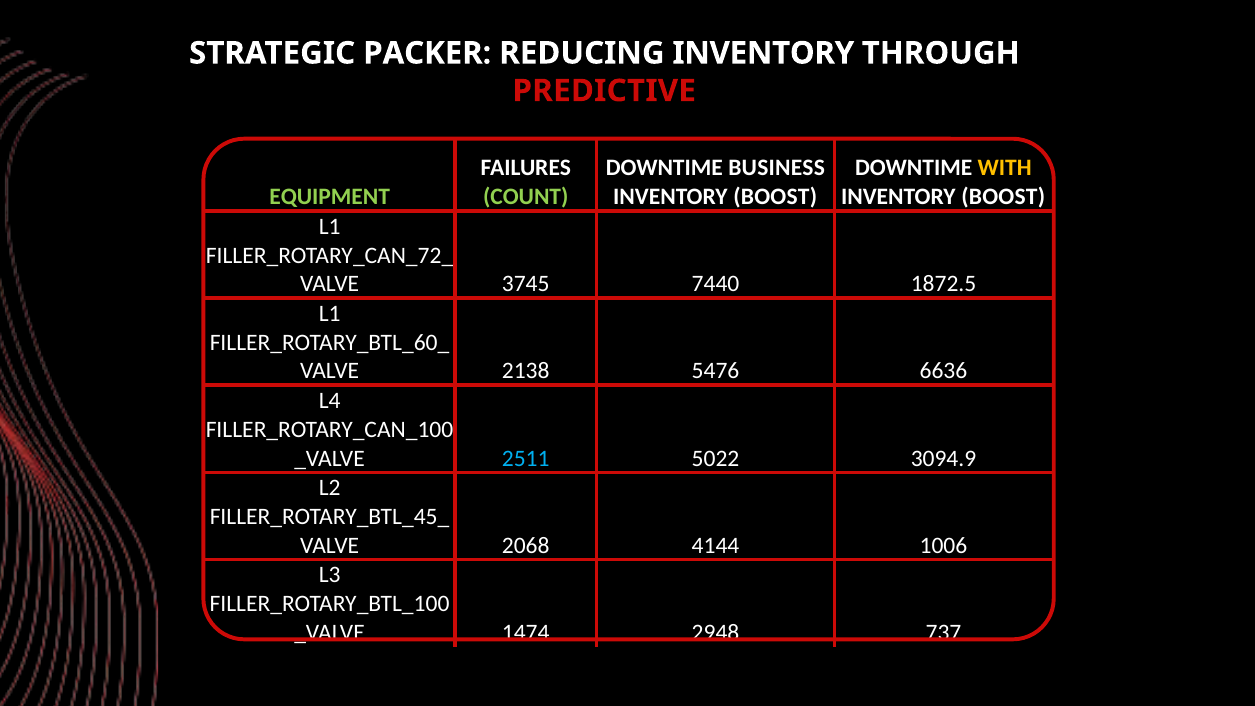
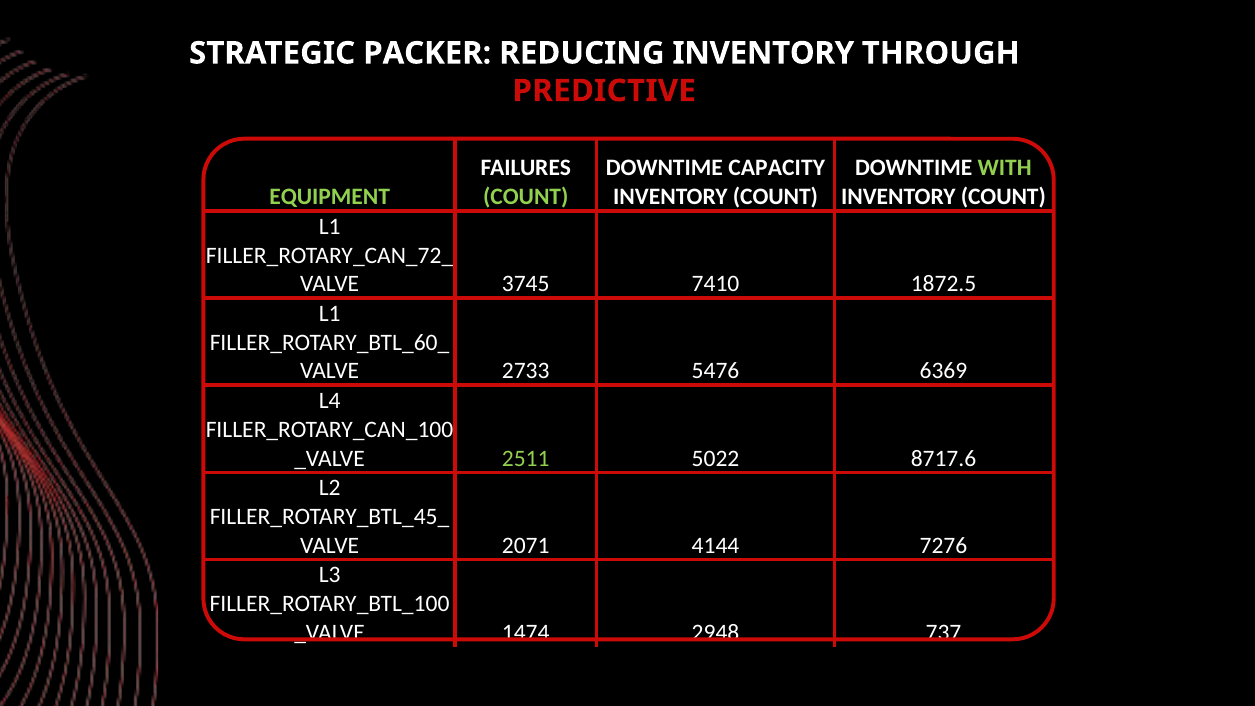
BUSINESS: BUSINESS -> CAPACITY
WITH colour: yellow -> light green
BOOST at (775, 197): BOOST -> COUNT
BOOST at (1003, 197): BOOST -> COUNT
7440: 7440 -> 7410
2138: 2138 -> 2733
6636: 6636 -> 6369
2511 colour: light blue -> light green
3094.9: 3094.9 -> 8717.6
2068: 2068 -> 2071
1006: 1006 -> 7276
